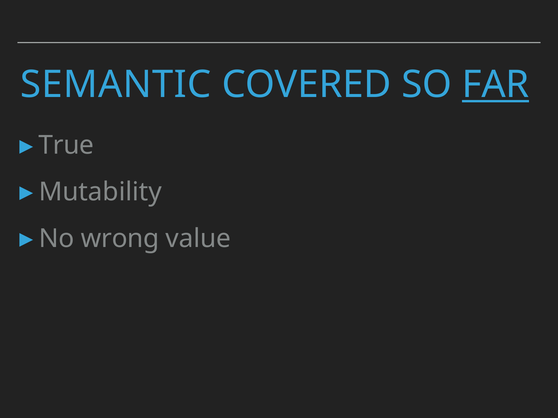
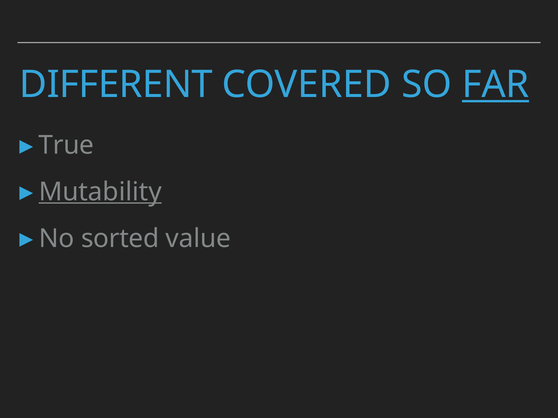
SEMANTIC: SEMANTIC -> DIFFERENT
Mutability underline: none -> present
wrong: wrong -> sorted
